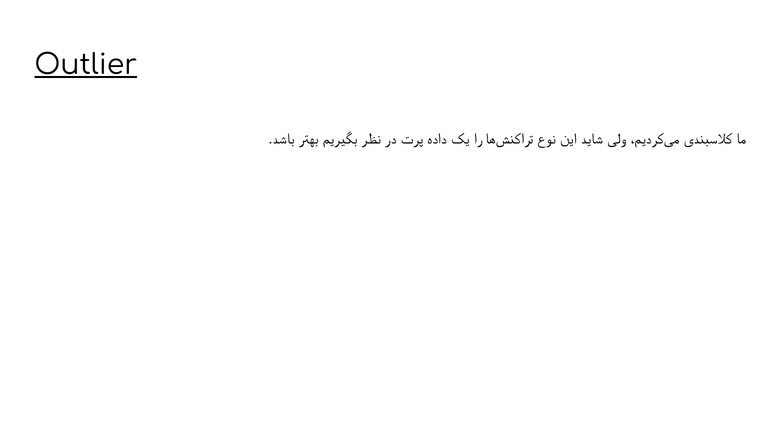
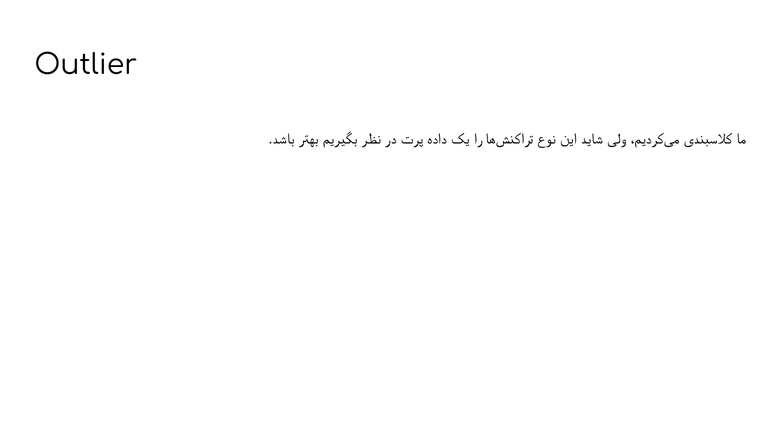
Outlier underline: present -> none
